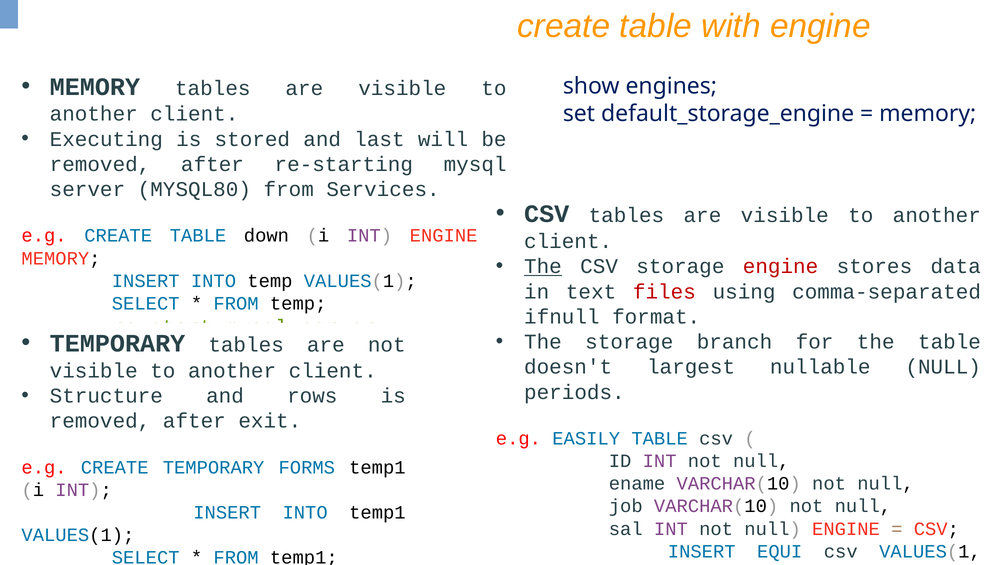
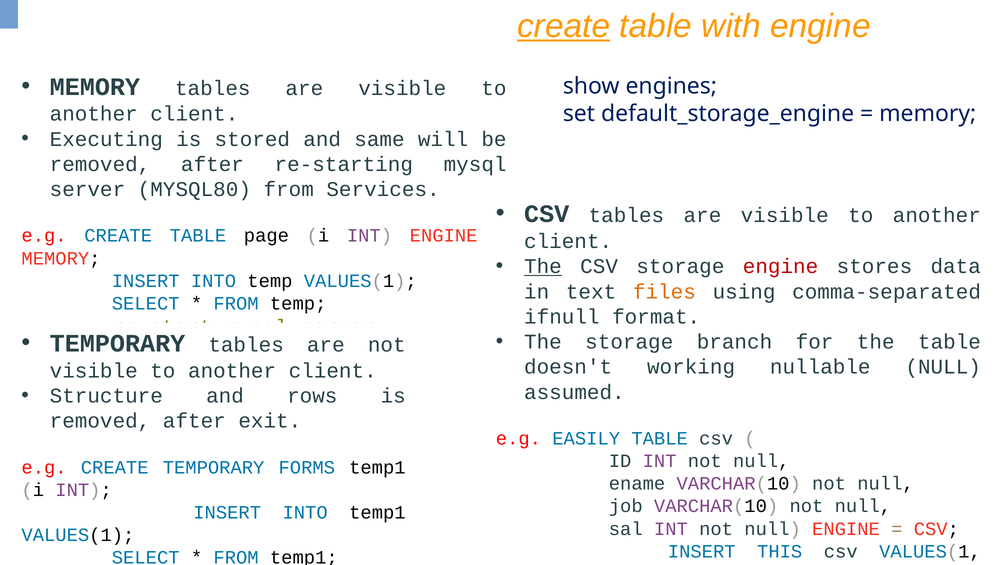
create at (564, 26) underline: none -> present
last: last -> same
down: down -> page
files colour: red -> orange
largest: largest -> working
periods: periods -> assumed
EQUI: EQUI -> THIS
